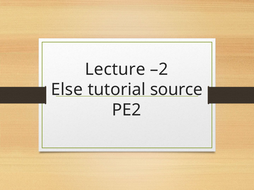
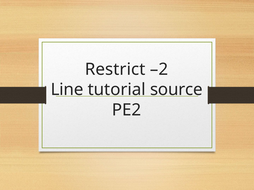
Lecture: Lecture -> Restrict
Else: Else -> Line
